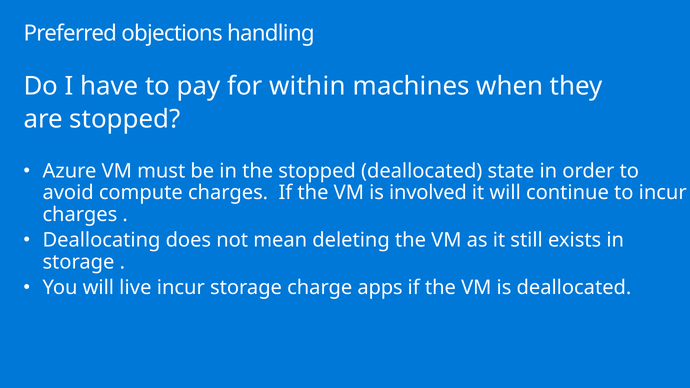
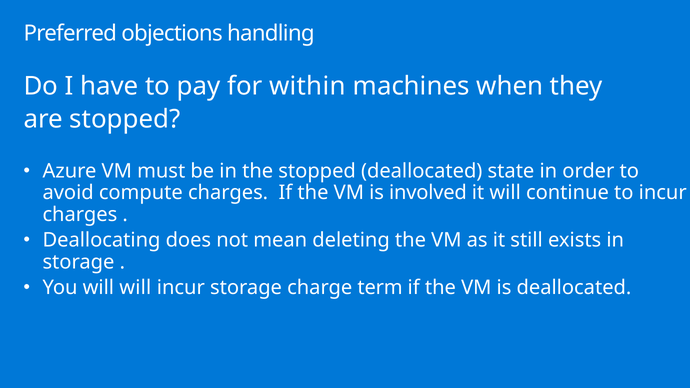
will live: live -> will
apps: apps -> term
